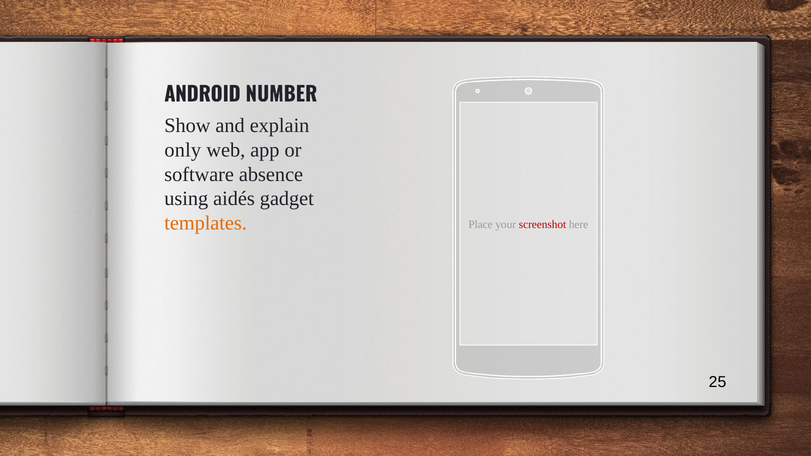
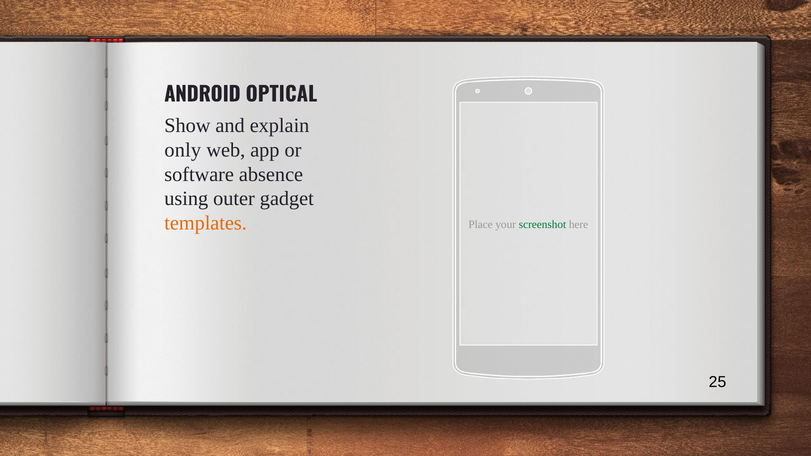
NUMBER: NUMBER -> OPTICAL
aidés: aidés -> outer
screenshot colour: red -> green
